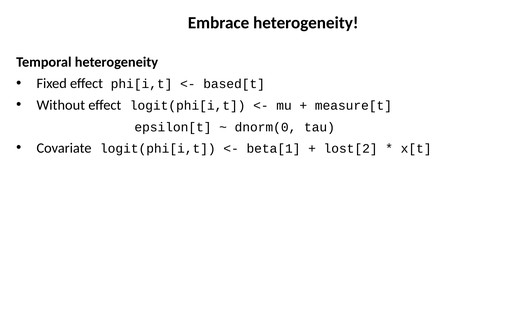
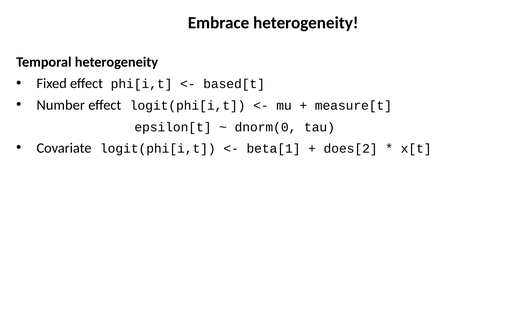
Without: Without -> Number
lost[2: lost[2 -> does[2
